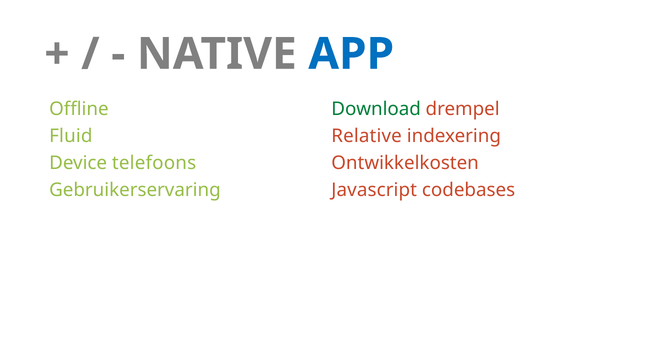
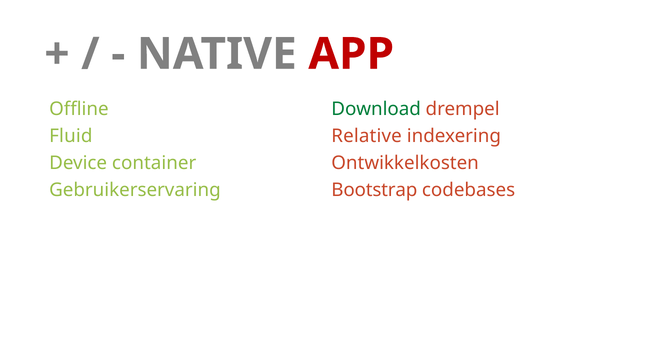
APP colour: blue -> red
telefoons: telefoons -> container
Javascript: Javascript -> Bootstrap
